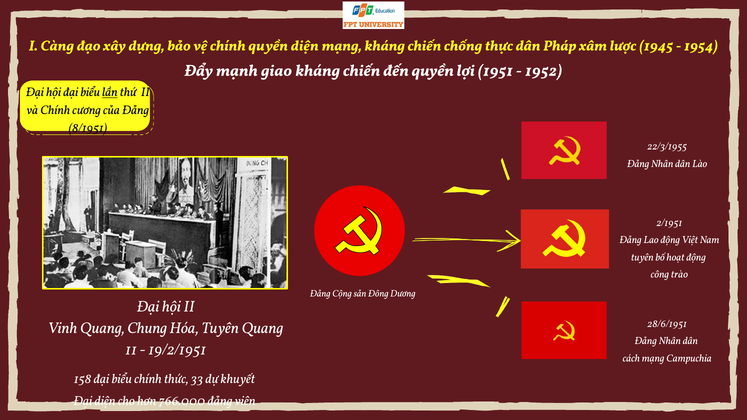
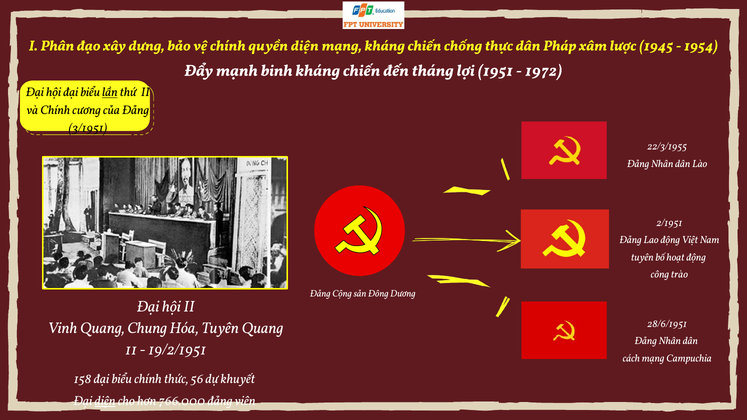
Càng: Càng -> Phân
giao: giao -> binh
đến quyền: quyền -> tháng
1952: 1952 -> 1972
8/1951: 8/1951 -> 3/1951
33: 33 -> 56
diện at (105, 401) underline: none -> present
